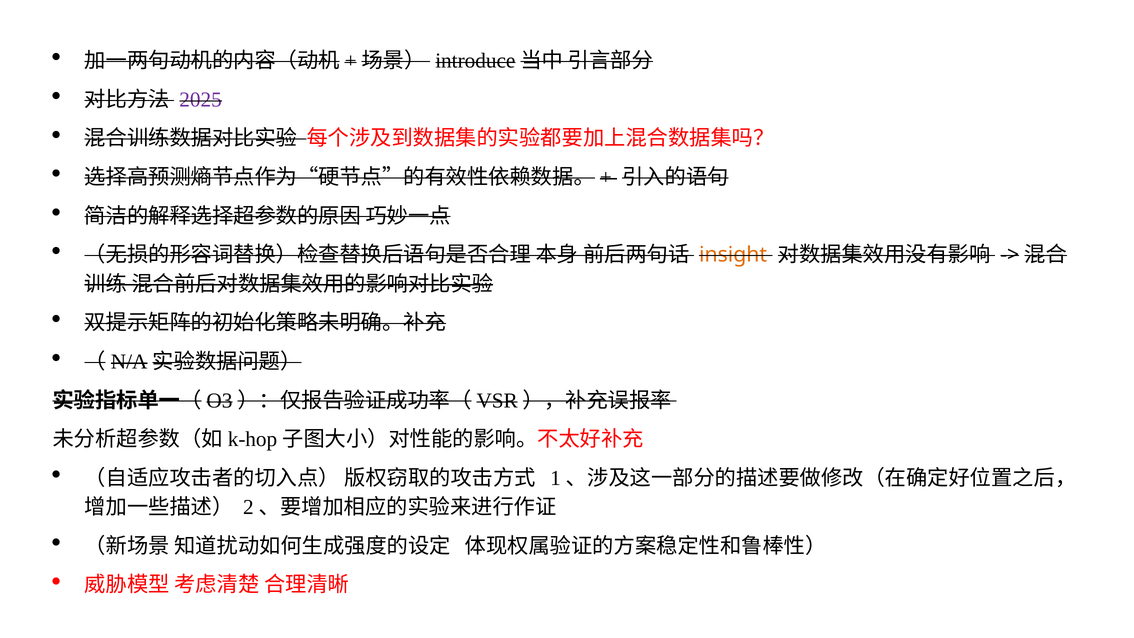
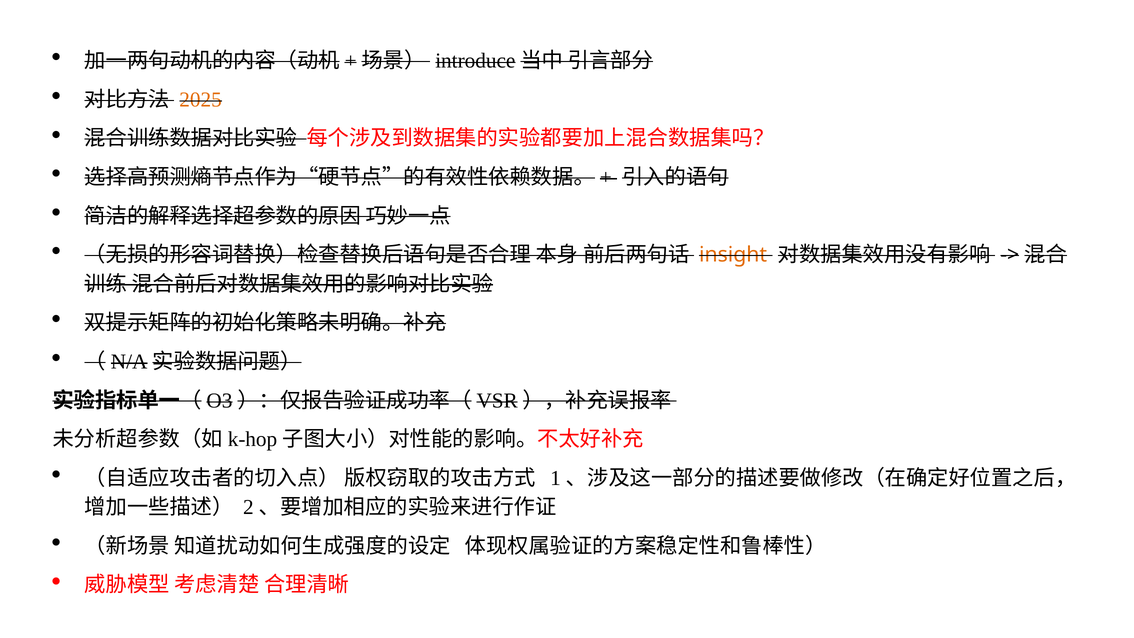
2025 colour: purple -> orange
